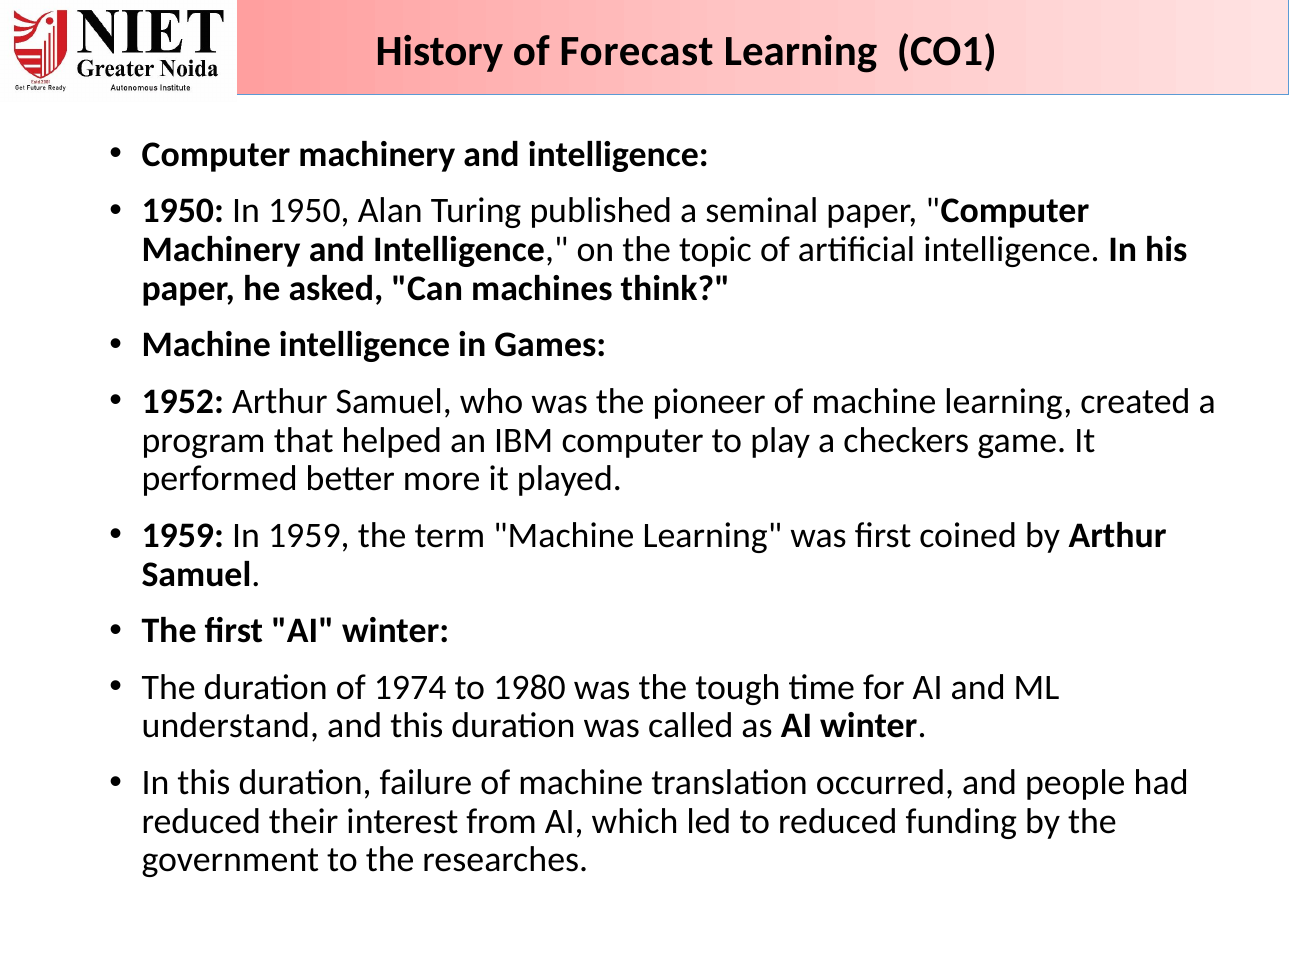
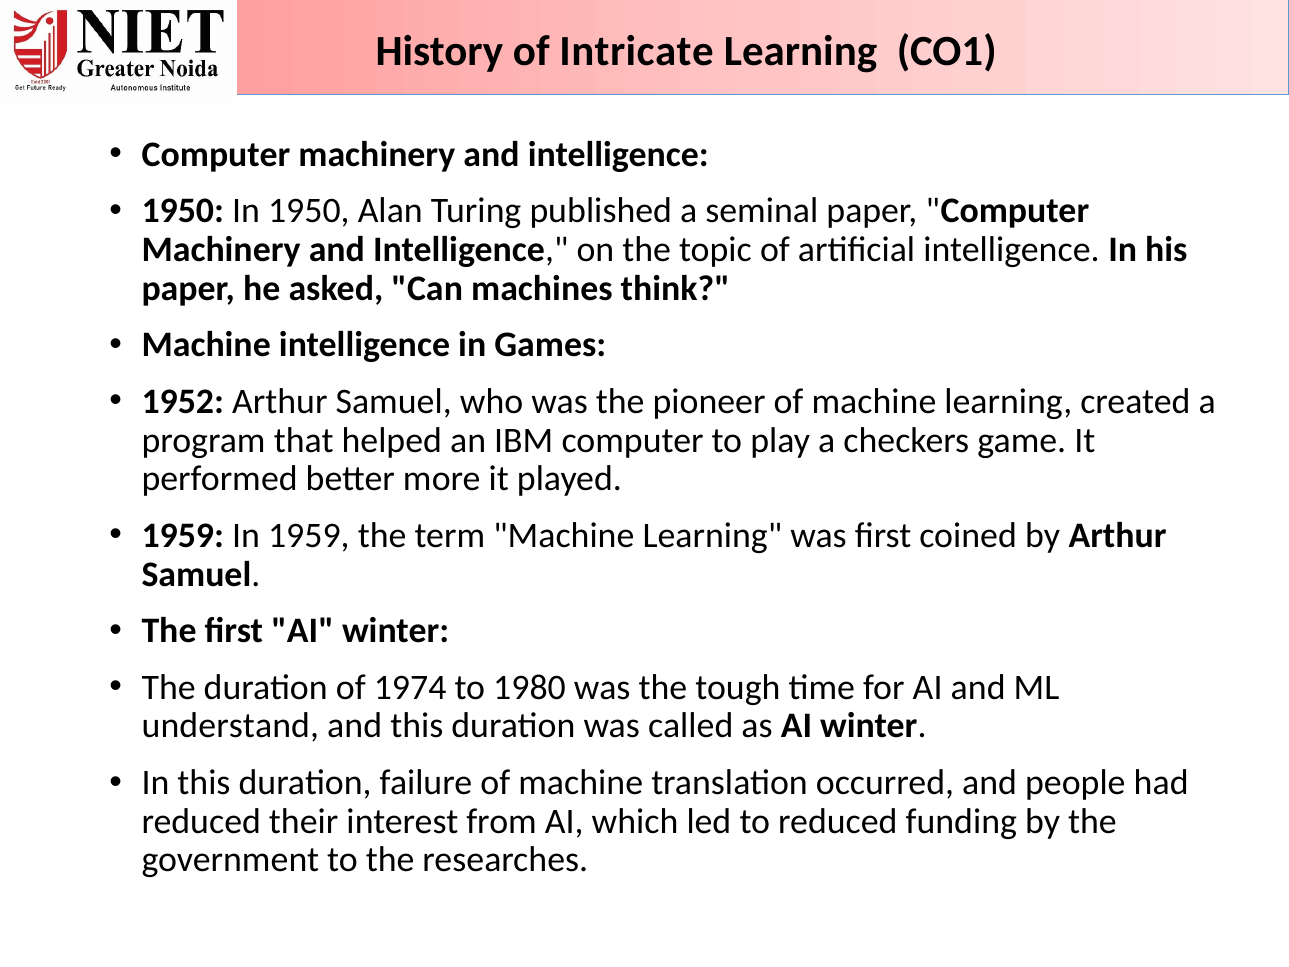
Forecast: Forecast -> Intricate
